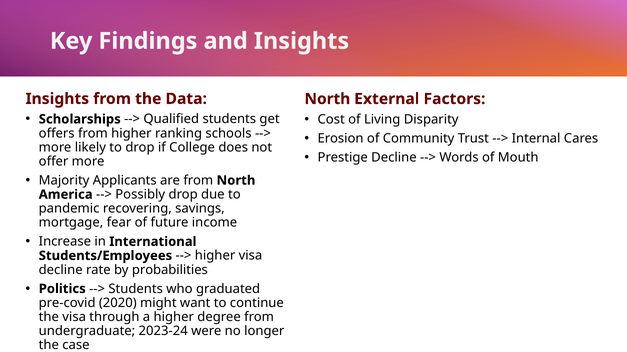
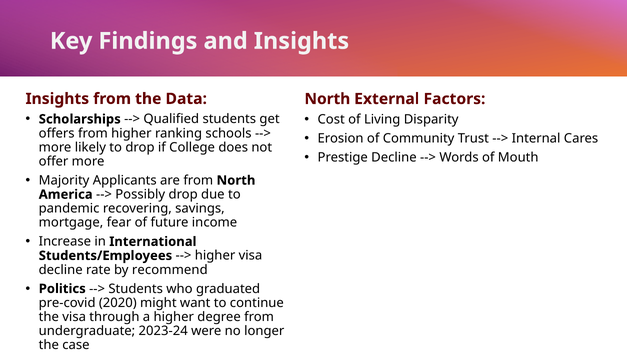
probabilities: probabilities -> recommend
